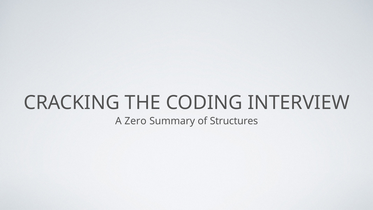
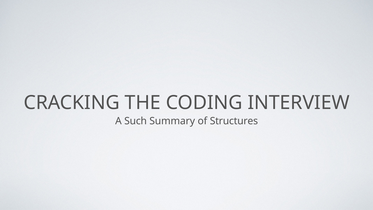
Zero: Zero -> Such
